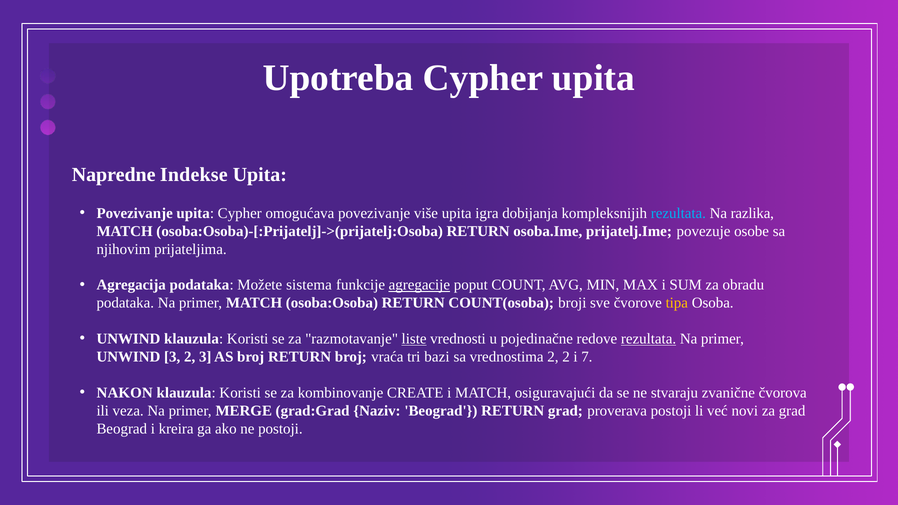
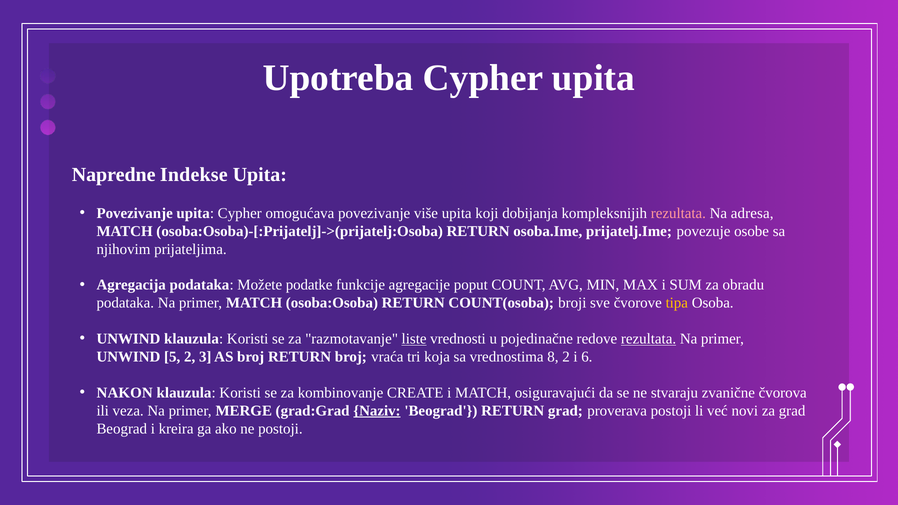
igra: igra -> koji
rezultata at (678, 213) colour: light blue -> pink
razlika: razlika -> adresa
sistema: sistema -> podatke
agregacije underline: present -> none
UNWIND 3: 3 -> 5
bazi: bazi -> koja
vrednostima 2: 2 -> 8
7: 7 -> 6
Naziv underline: none -> present
